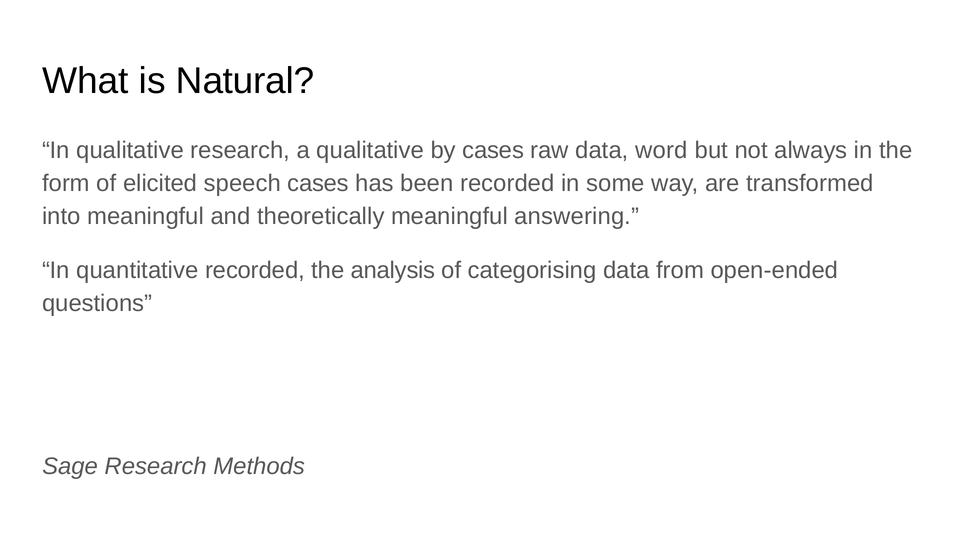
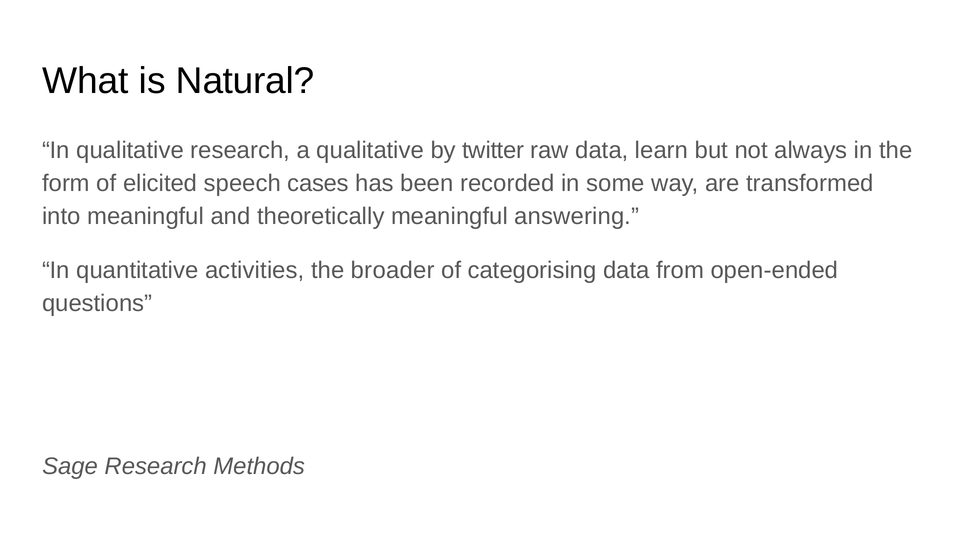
by cases: cases -> twitter
word: word -> learn
quantitative recorded: recorded -> activities
analysis: analysis -> broader
